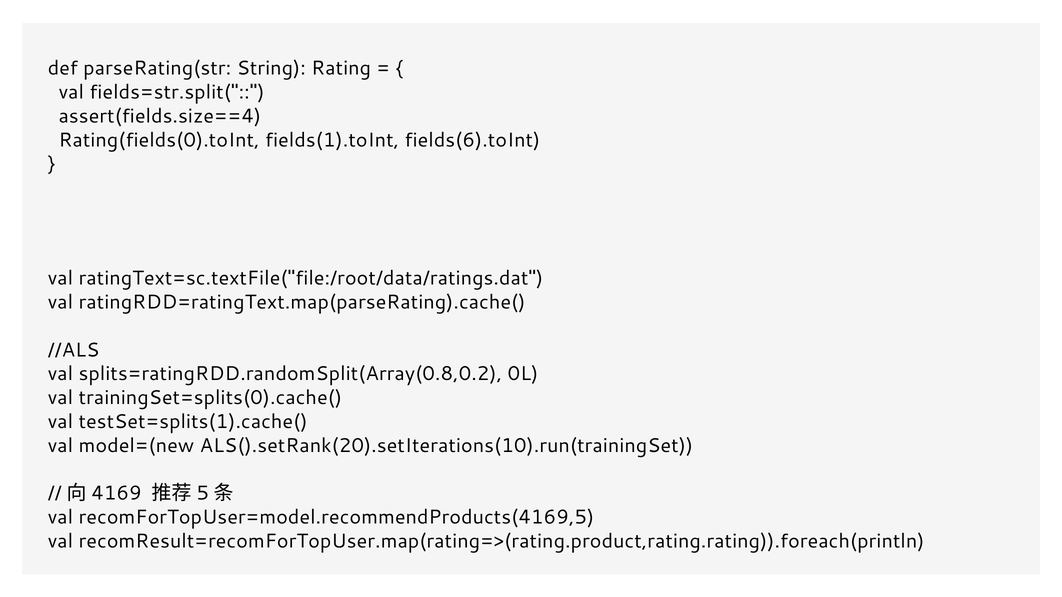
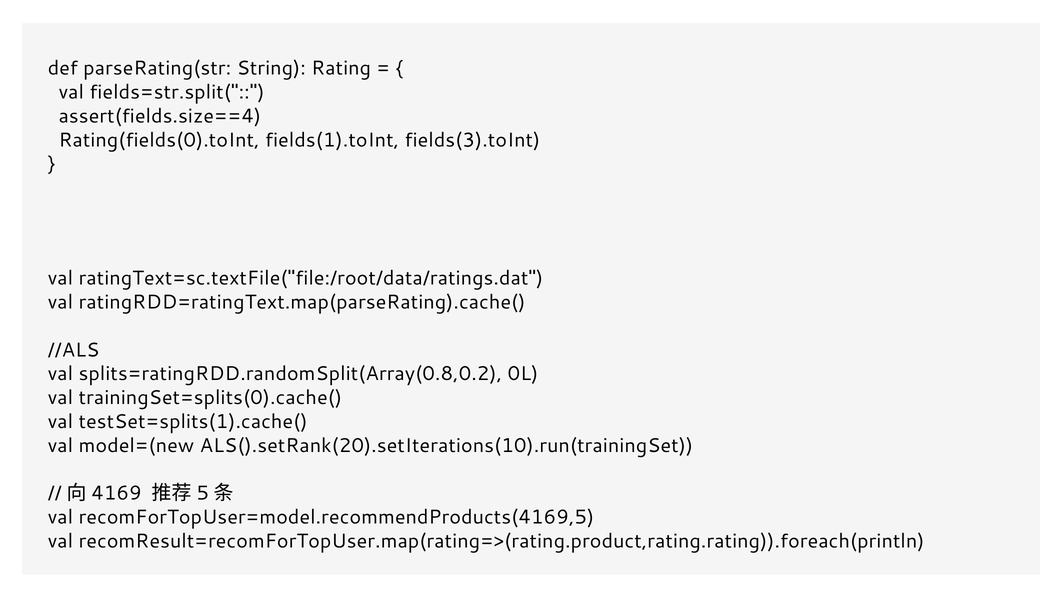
fields(6).toInt: fields(6).toInt -> fields(3).toInt
